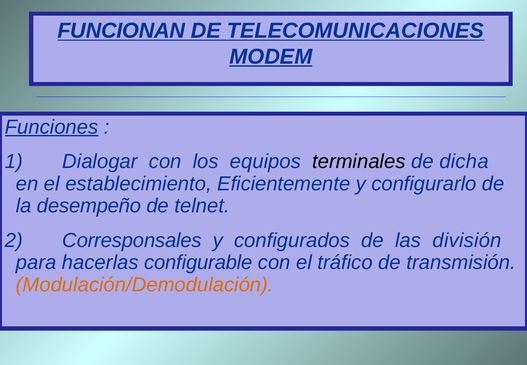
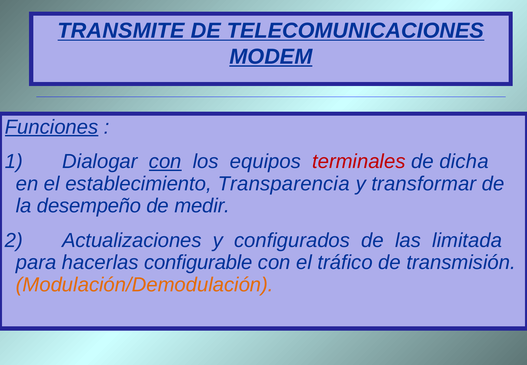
FUNCIONAN: FUNCIONAN -> TRANSMITE
con at (165, 161) underline: none -> present
terminales colour: black -> red
Eficientemente: Eficientemente -> Transparencia
configurarlo: configurarlo -> transformar
telnet: telnet -> medir
Corresponsales: Corresponsales -> Actualizaciones
división: división -> limitada
